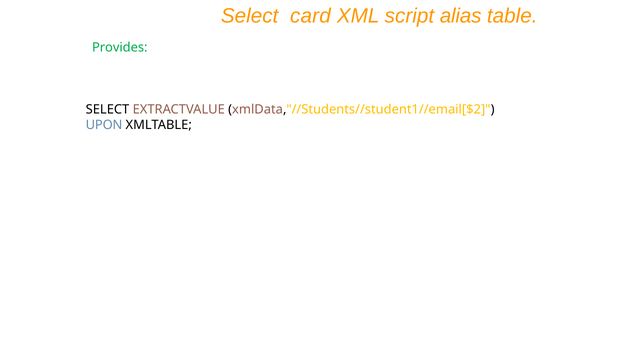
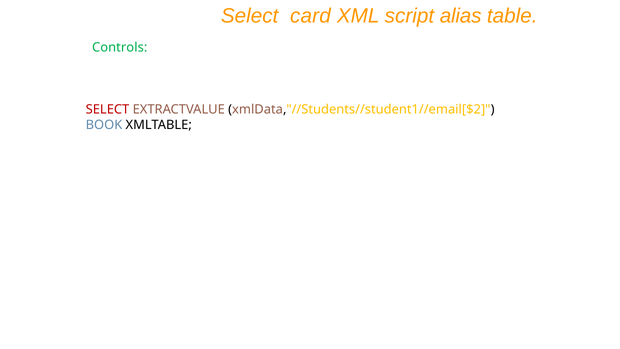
Provides: Provides -> Controls
SELECT at (108, 109) colour: black -> red
UPON: UPON -> BOOK
